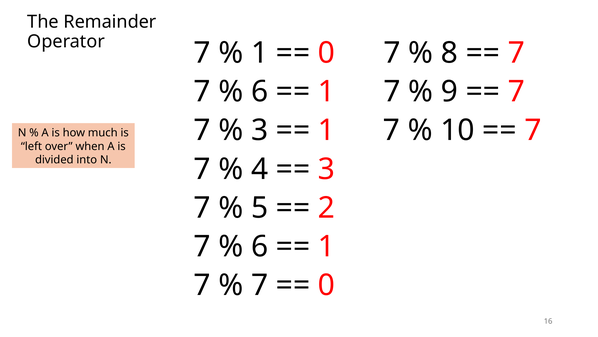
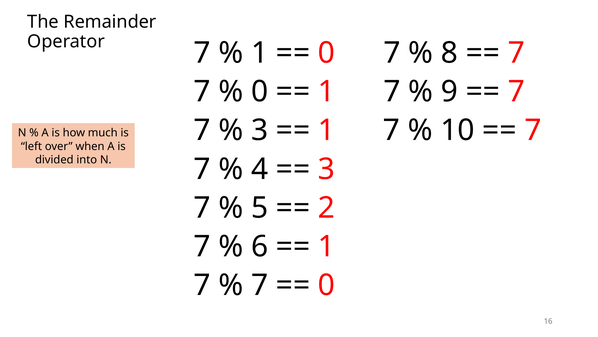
6 at (260, 91): 6 -> 0
